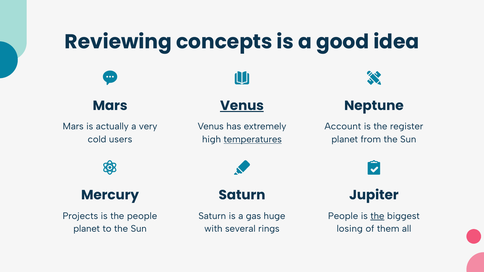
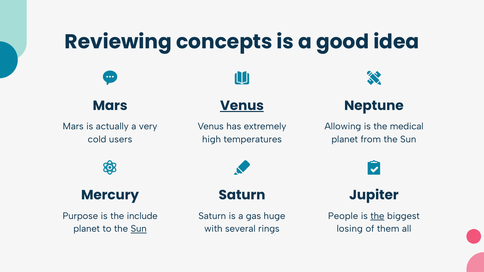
Account: Account -> Allowing
register: register -> medical
temperatures underline: present -> none
Projects: Projects -> Purpose
the people: people -> include
Sun at (139, 229) underline: none -> present
